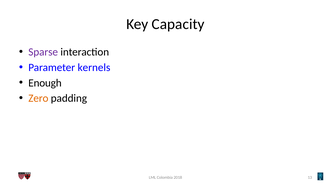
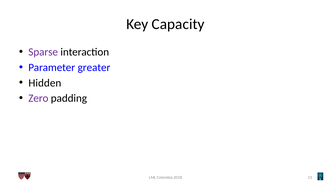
kernels: kernels -> greater
Enough: Enough -> Hidden
Zero colour: orange -> purple
